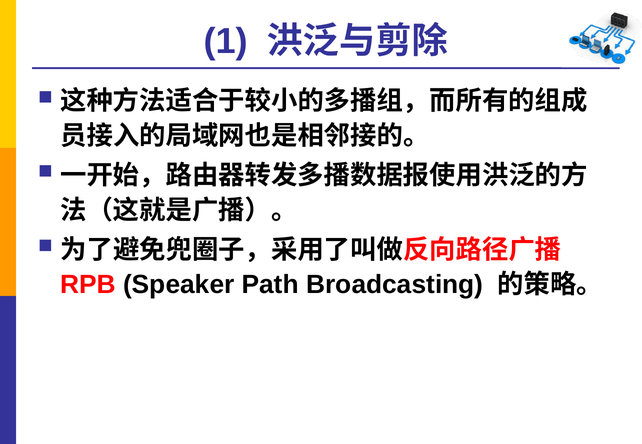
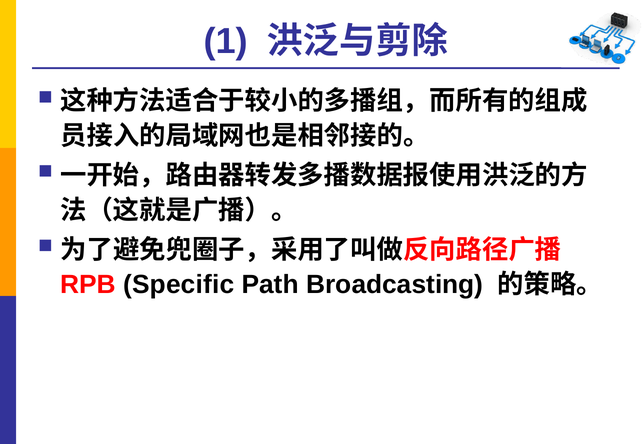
Speaker: Speaker -> Specific
